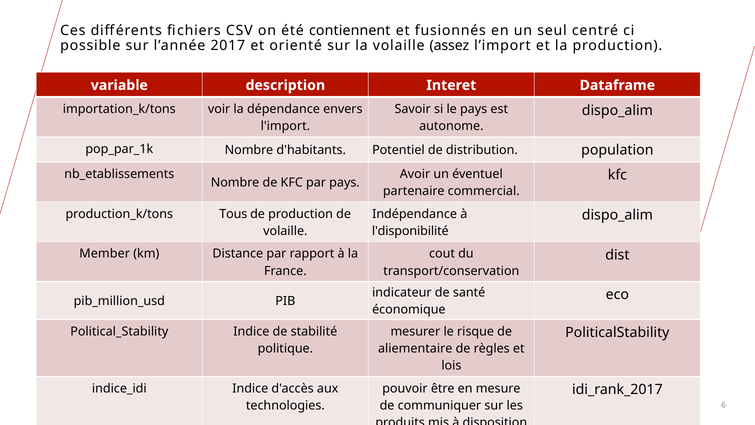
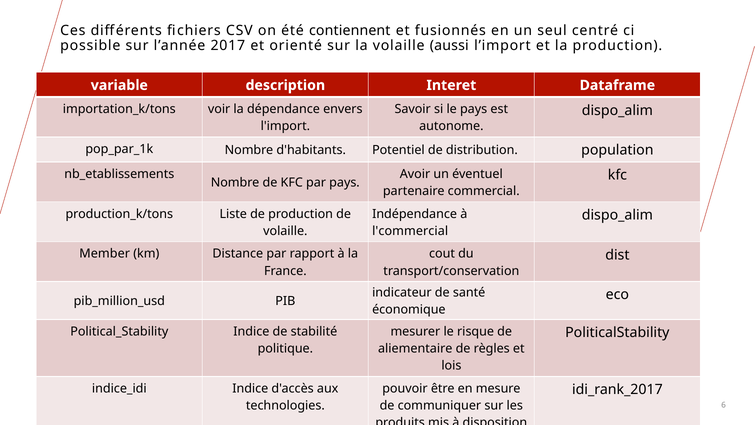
assez: assez -> aussi
Tous: Tous -> Liste
l'disponibilité: l'disponibilité -> l'commercial
